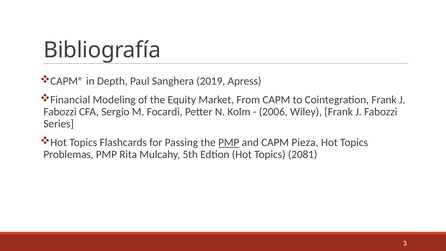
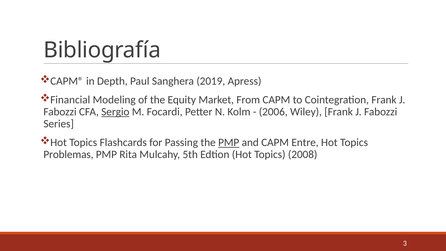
Sergio underline: none -> present
Pieza: Pieza -> Entre
2081: 2081 -> 2008
